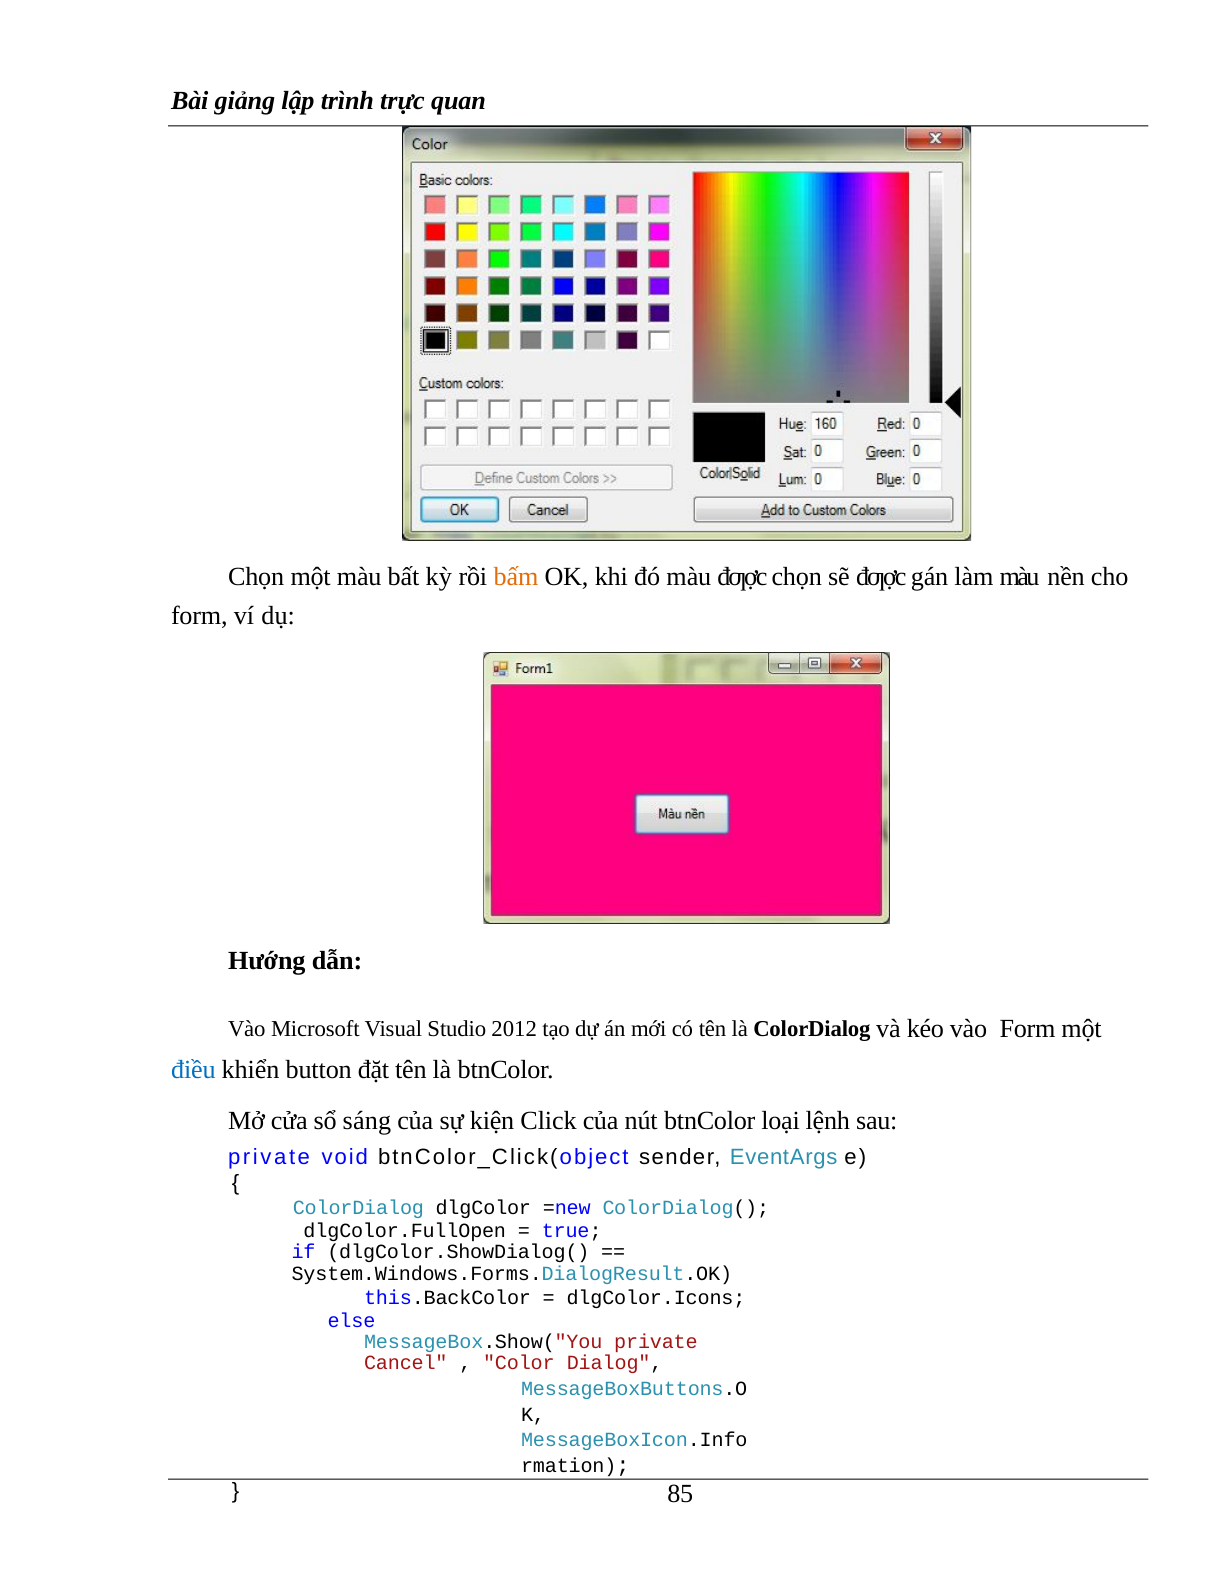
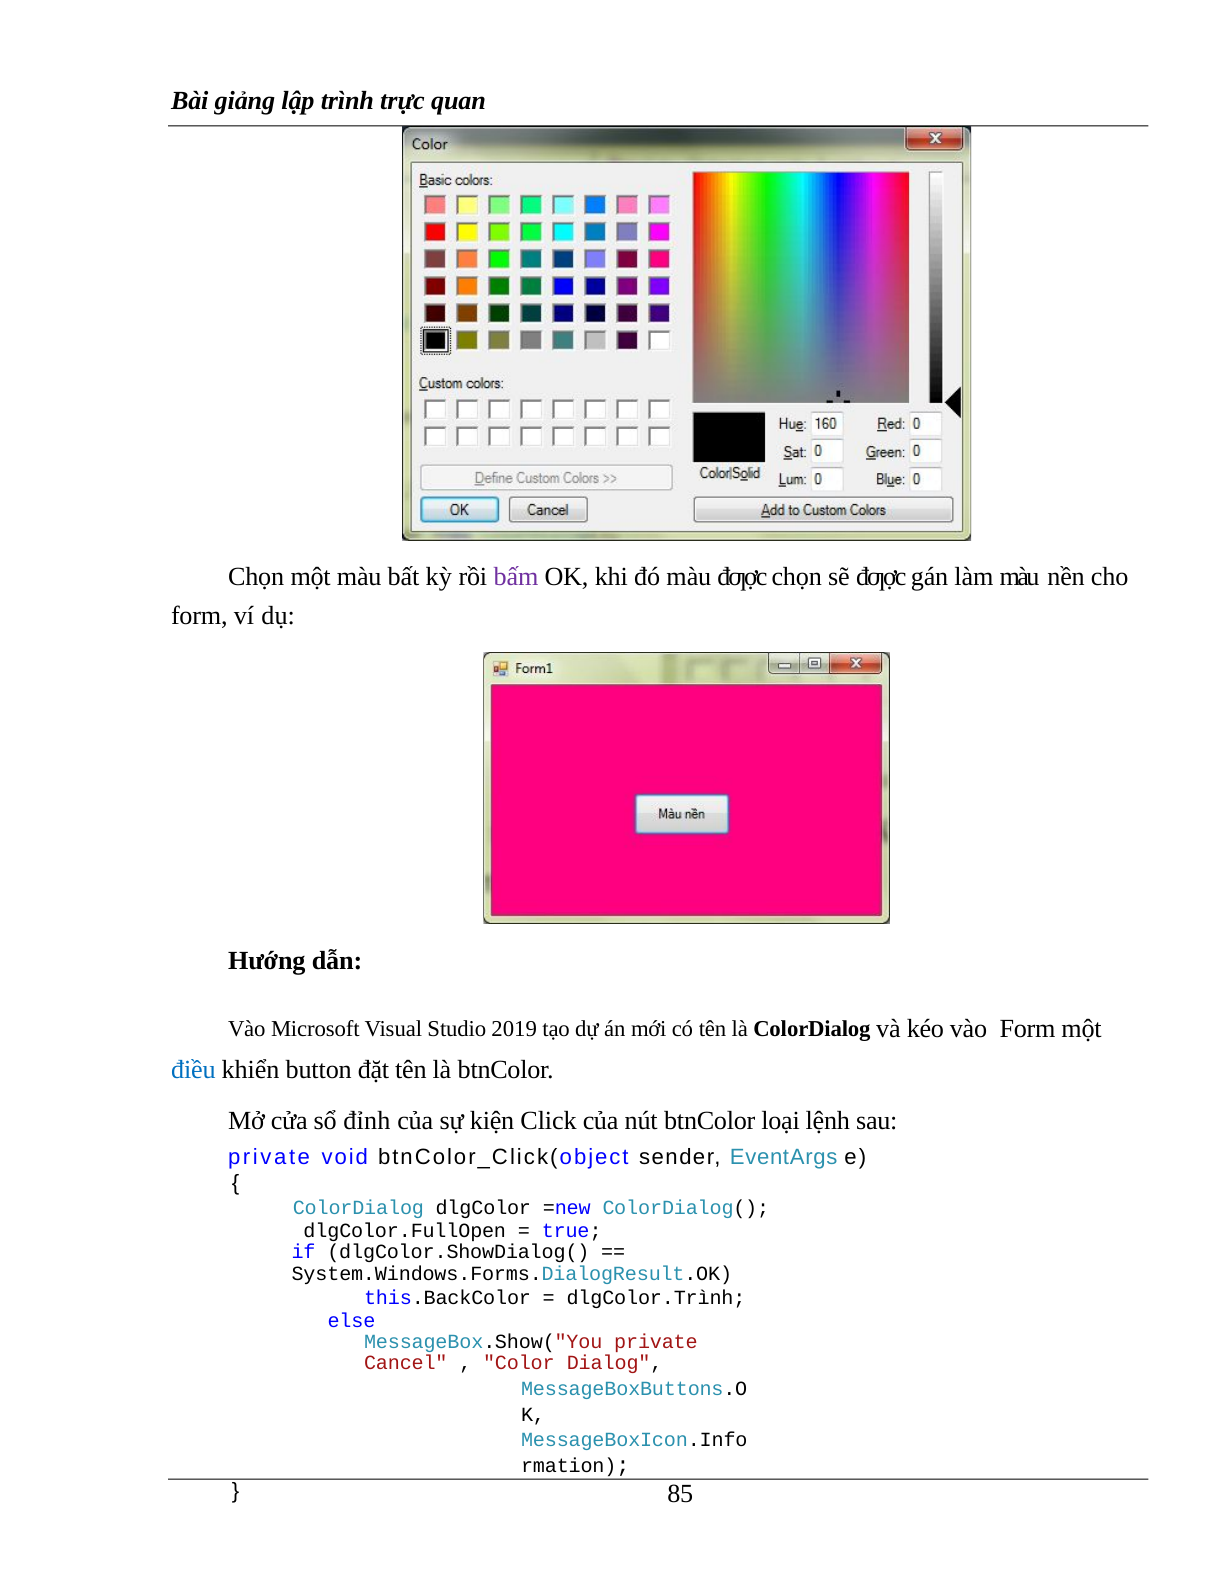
bấm colour: orange -> purple
2012: 2012 -> 2019
sáng: sáng -> đỉnh
dlgColor.Icons: dlgColor.Icons -> dlgColor.Trình
